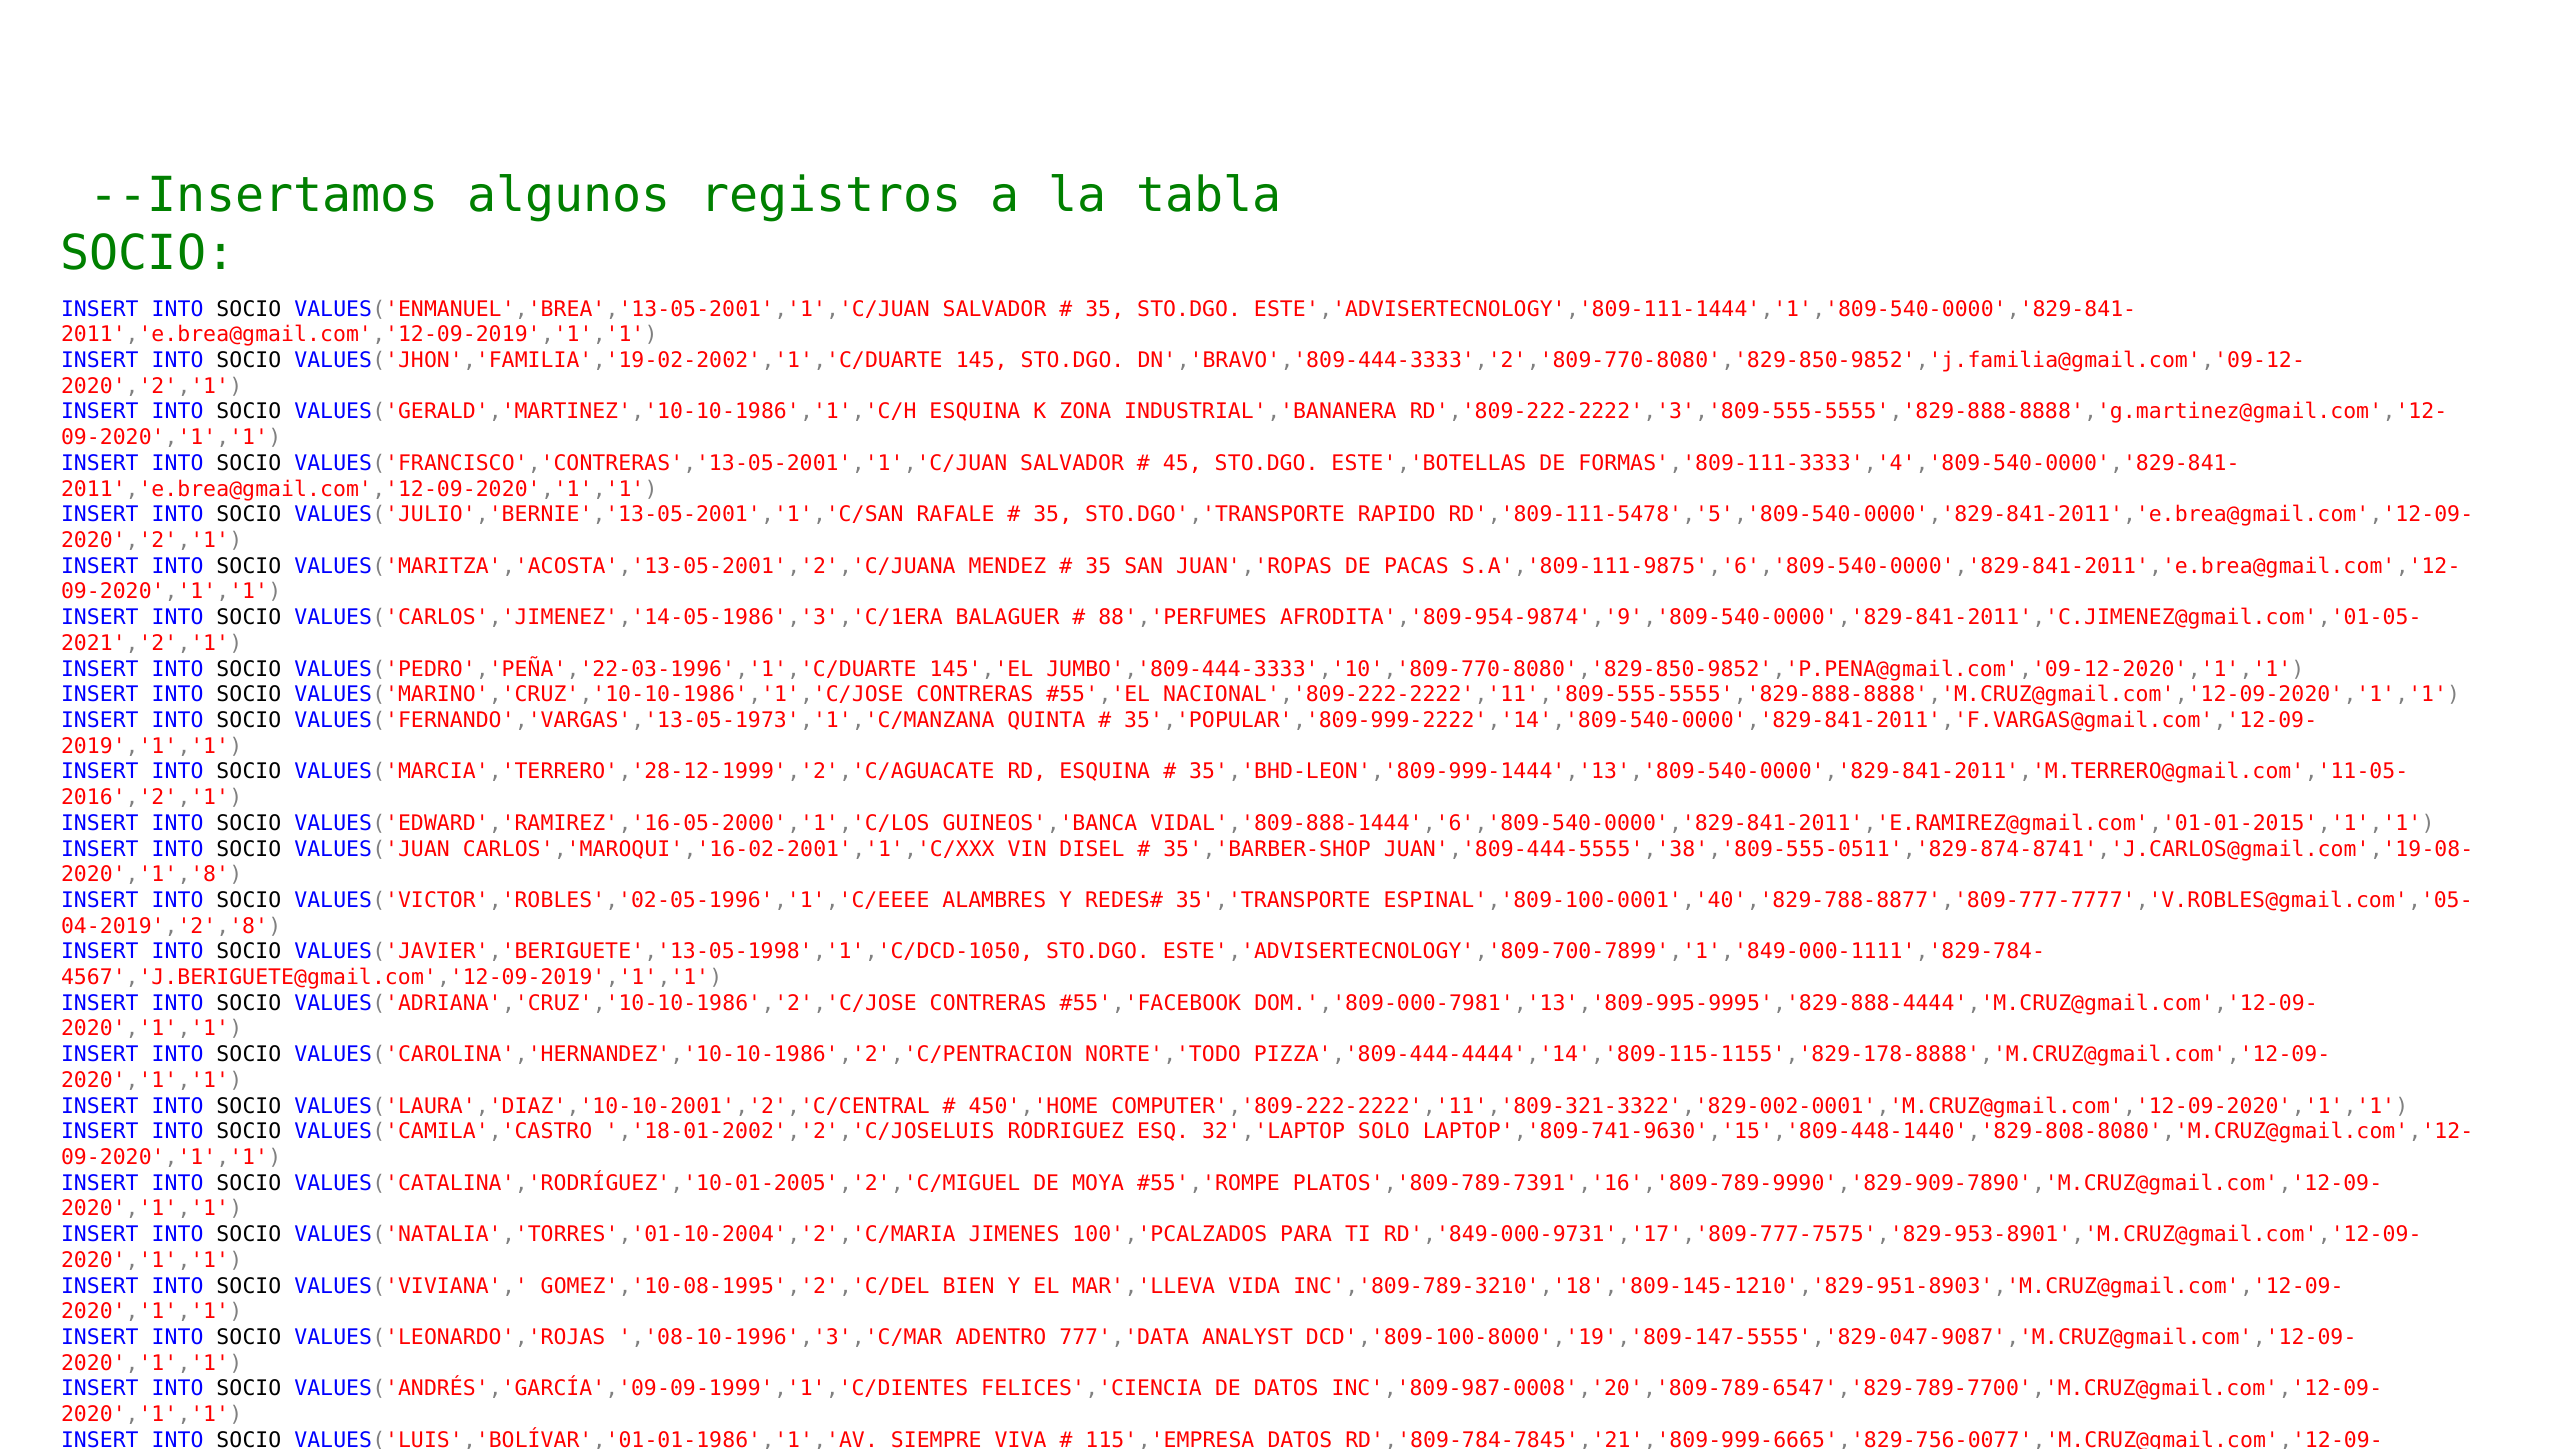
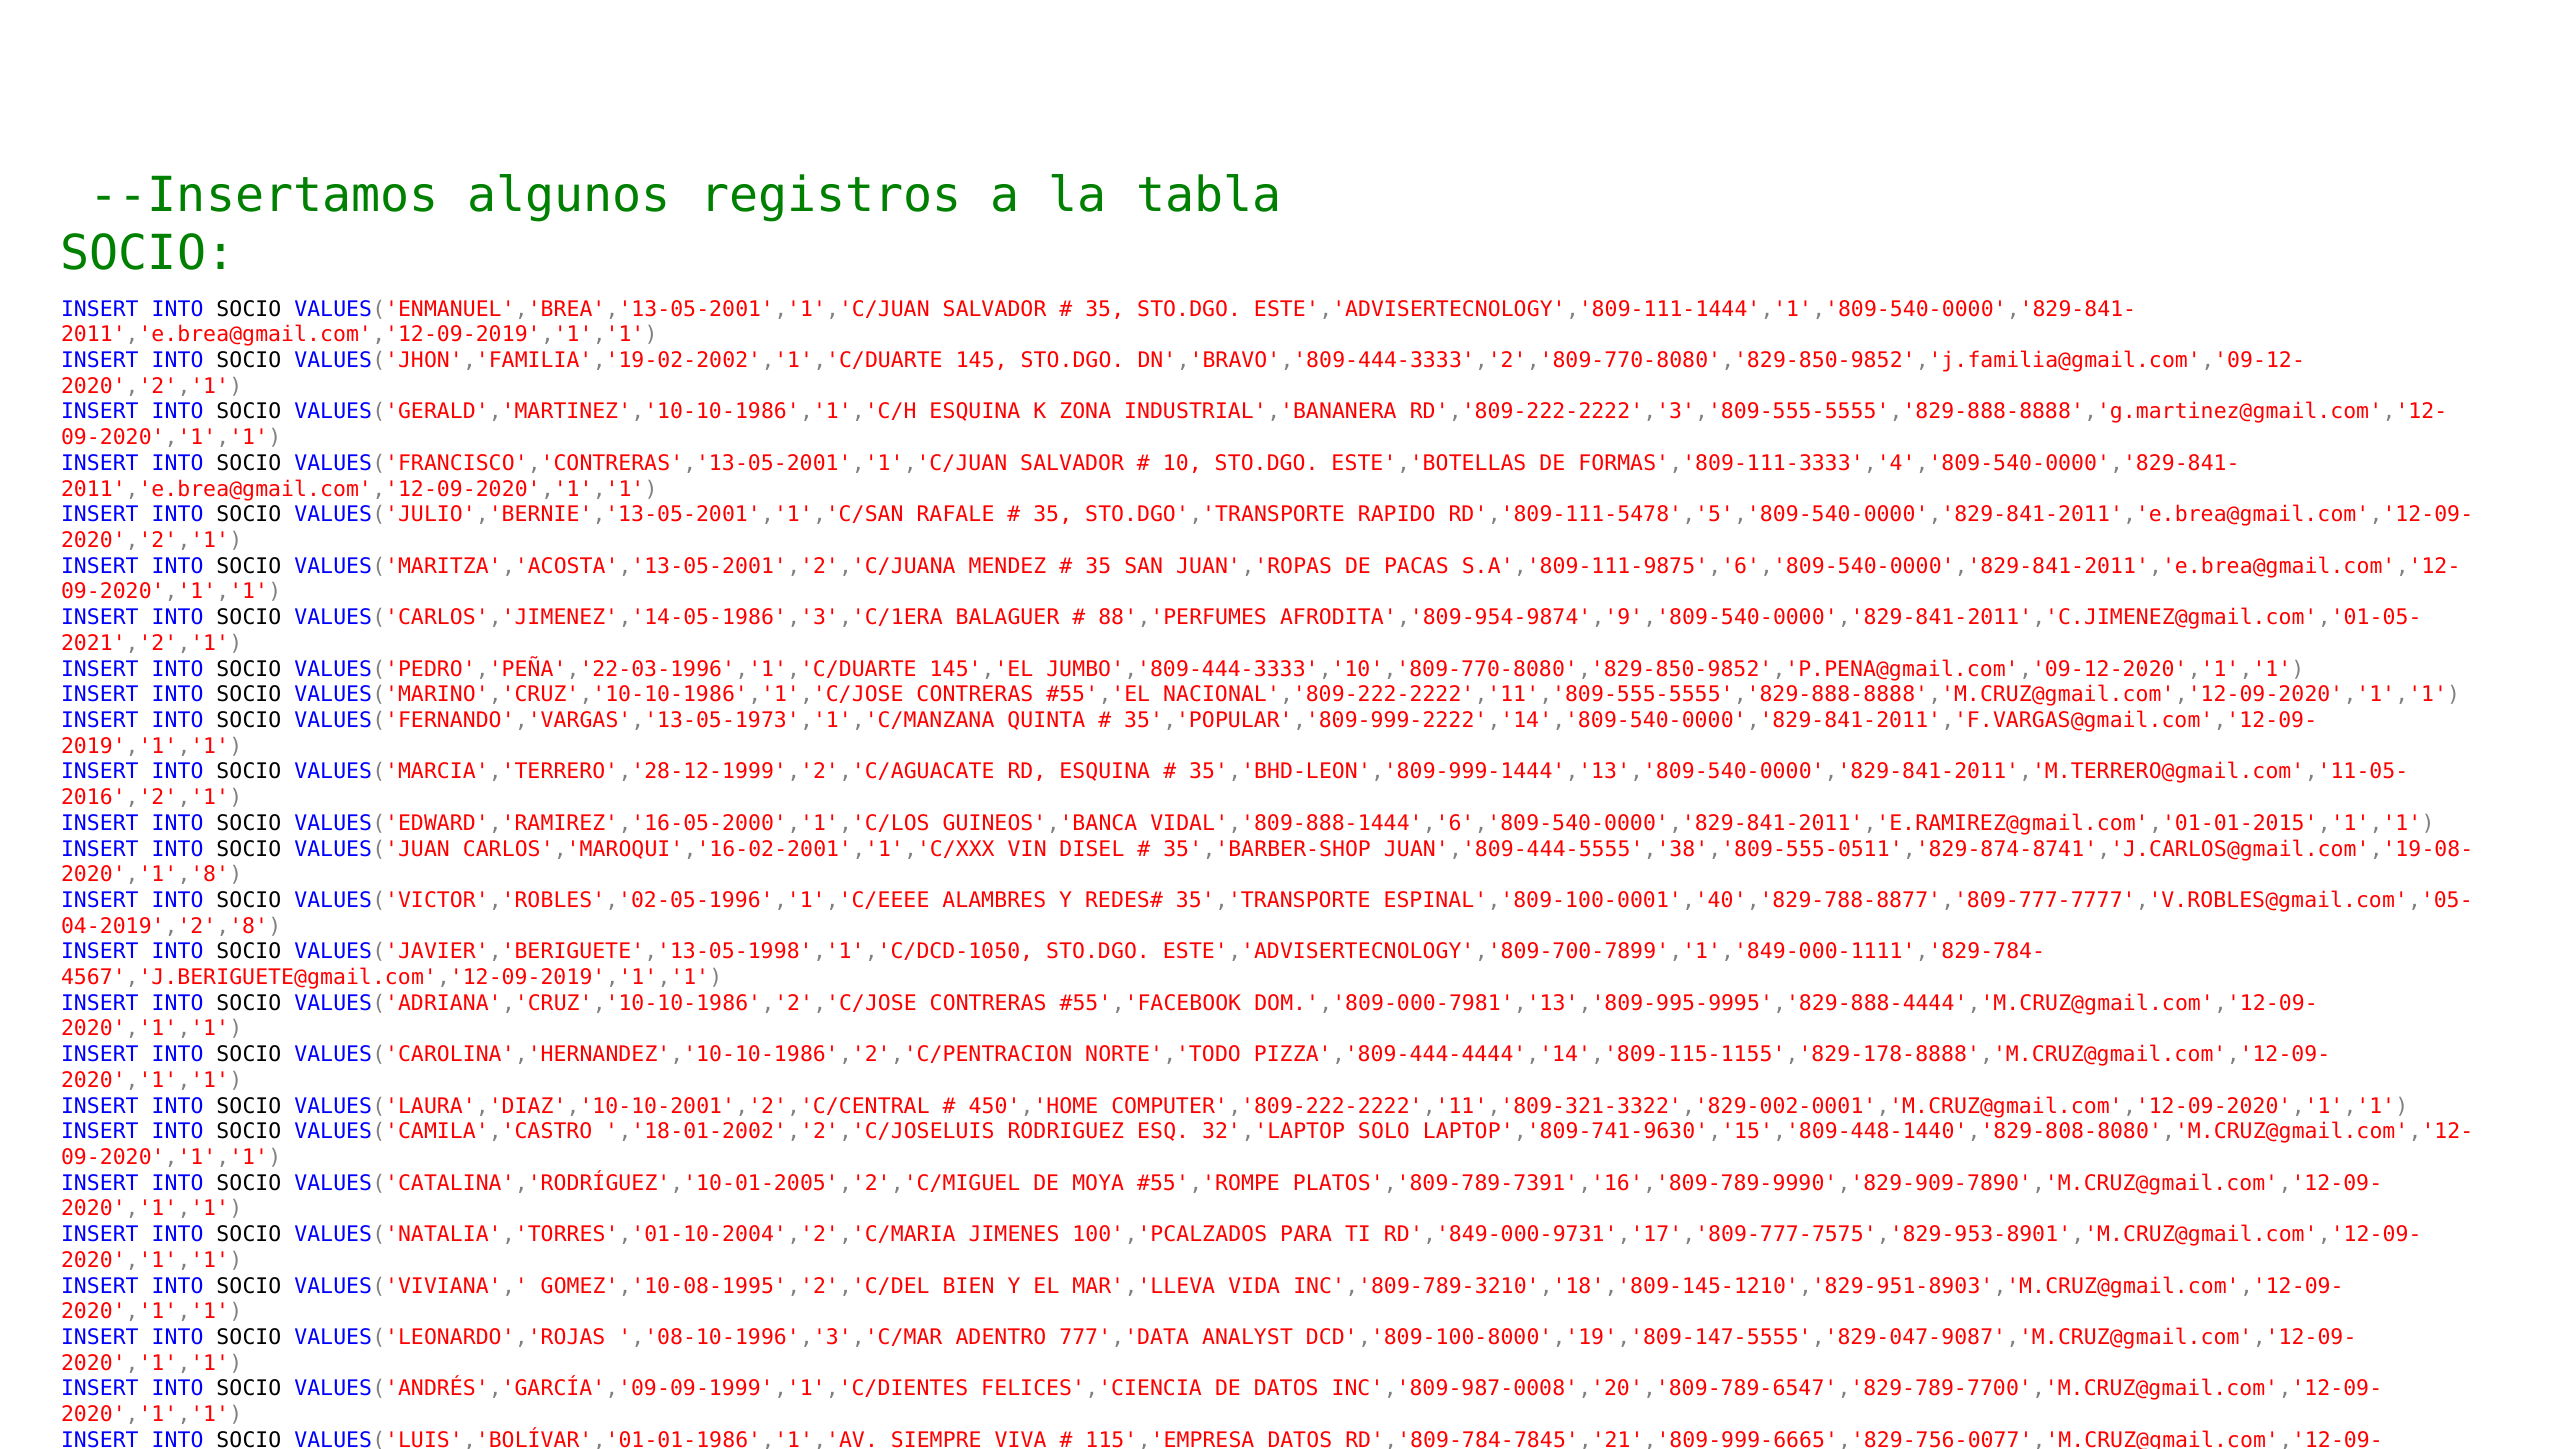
45: 45 -> 10
